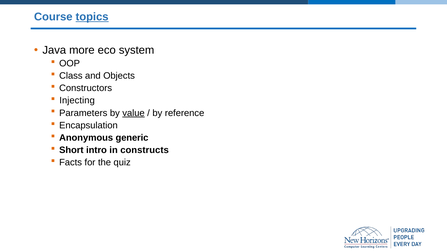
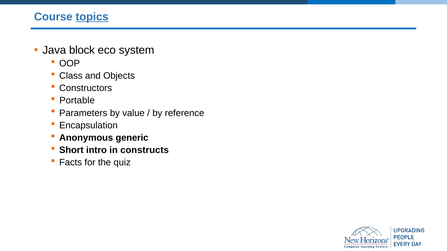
more: more -> block
Injecting: Injecting -> Portable
value underline: present -> none
